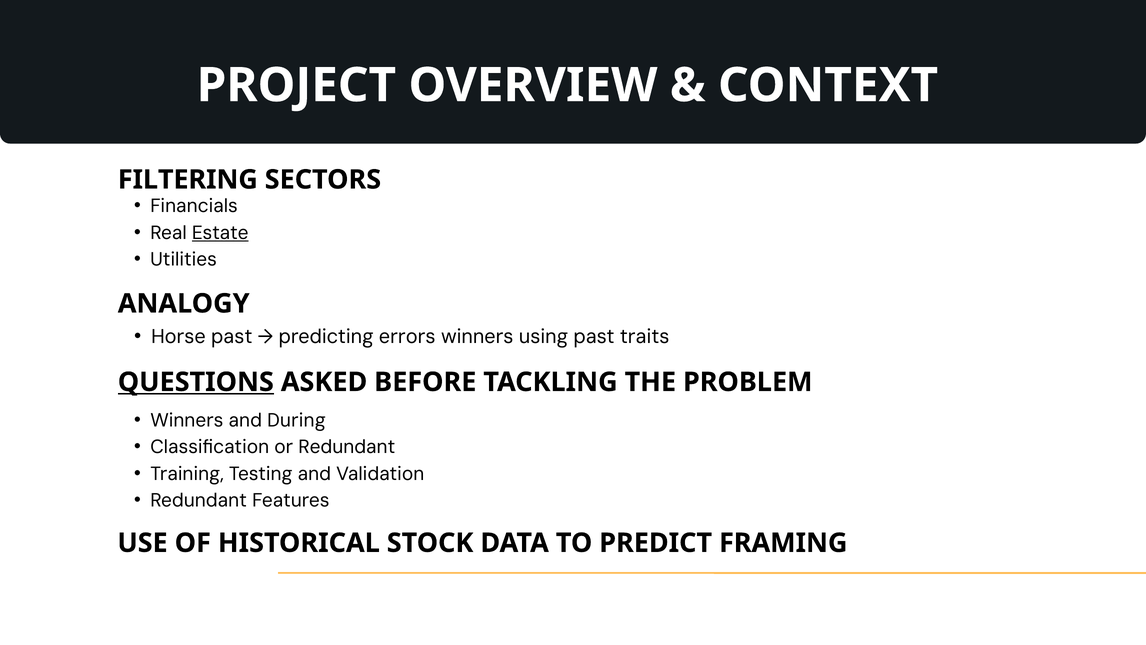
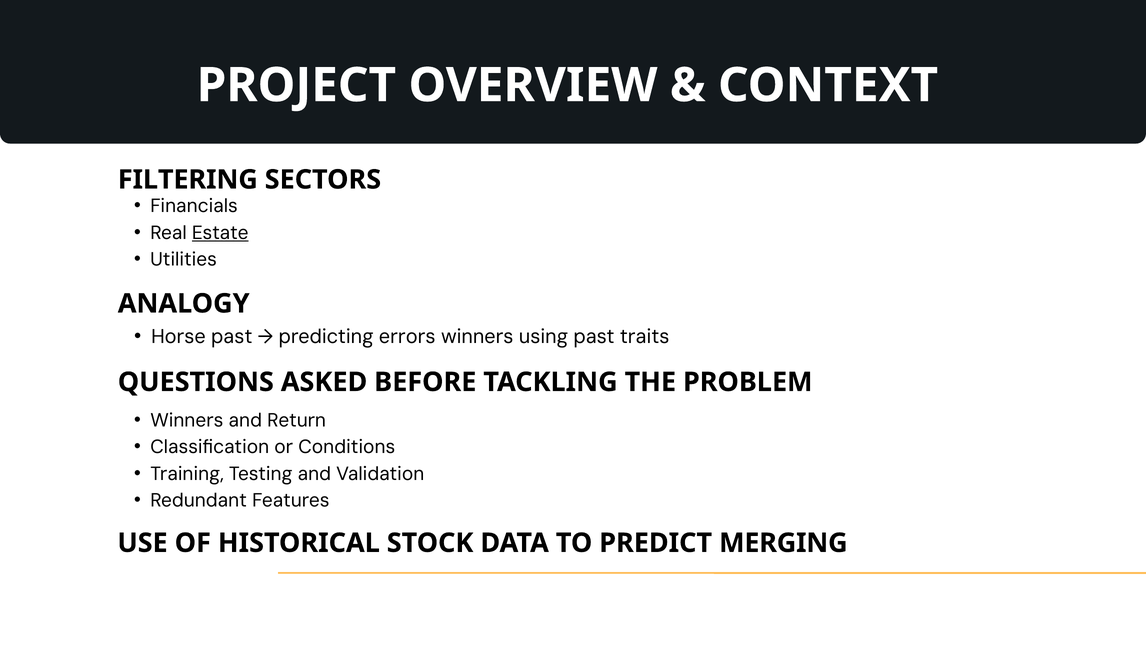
QUESTIONS underline: present -> none
During: During -> Return
or Redundant: Redundant -> Conditions
FRAMING: FRAMING -> MERGING
